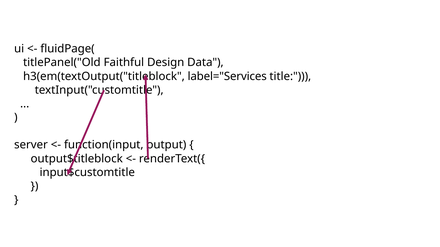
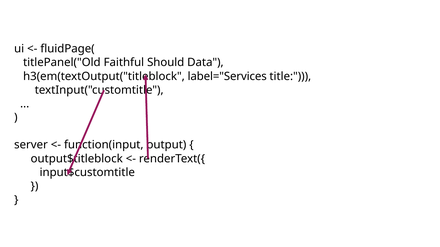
Design: Design -> Should
